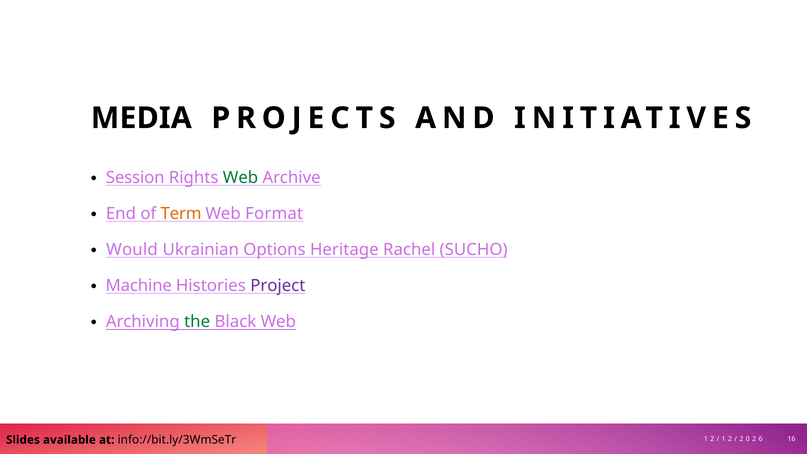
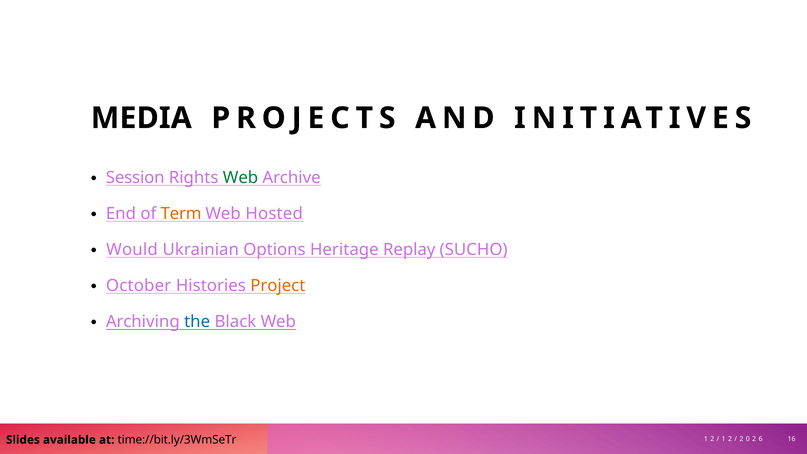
Format: Format -> Hosted
Rachel: Rachel -> Replay
Machine: Machine -> October
Project colour: purple -> orange
the colour: green -> blue
info://bit.ly/3WmSeTr: info://bit.ly/3WmSeTr -> time://bit.ly/3WmSeTr
